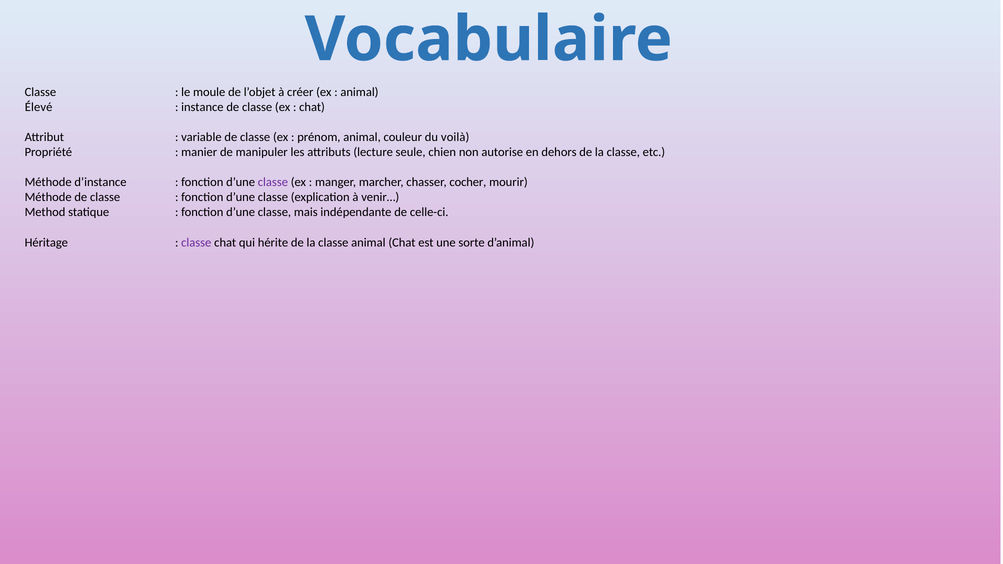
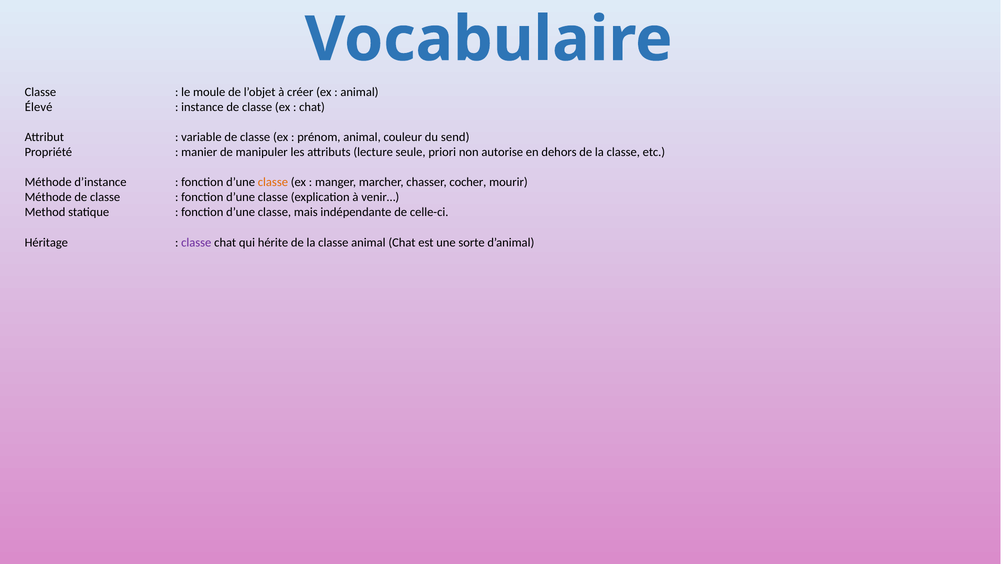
voilà: voilà -> send
chien: chien -> priori
classe at (273, 182) colour: purple -> orange
